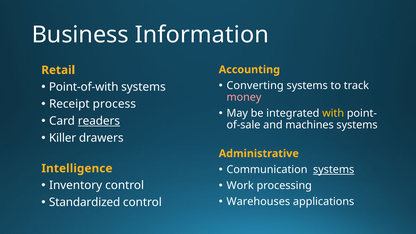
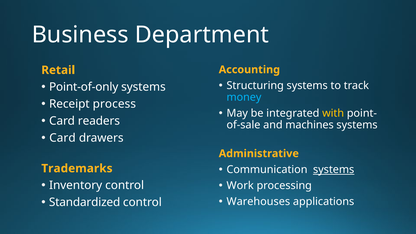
Information: Information -> Department
Converting: Converting -> Structuring
Point-of-with: Point-of-with -> Point-of-only
money colour: pink -> light blue
readers underline: present -> none
Killer at (63, 138): Killer -> Card
Intelligence: Intelligence -> Trademarks
